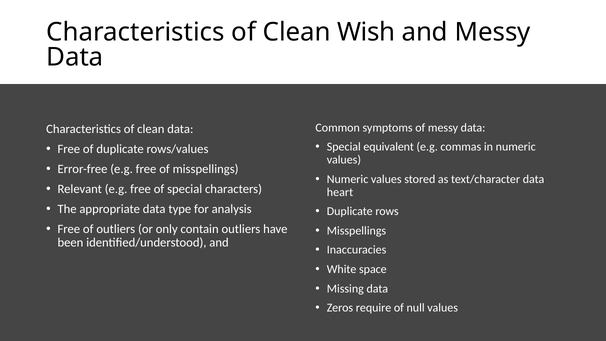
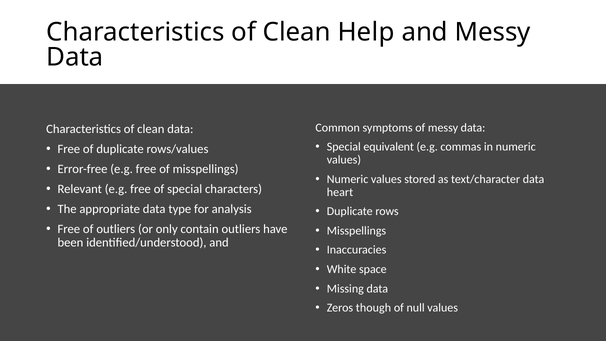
Wish: Wish -> Help
require: require -> though
